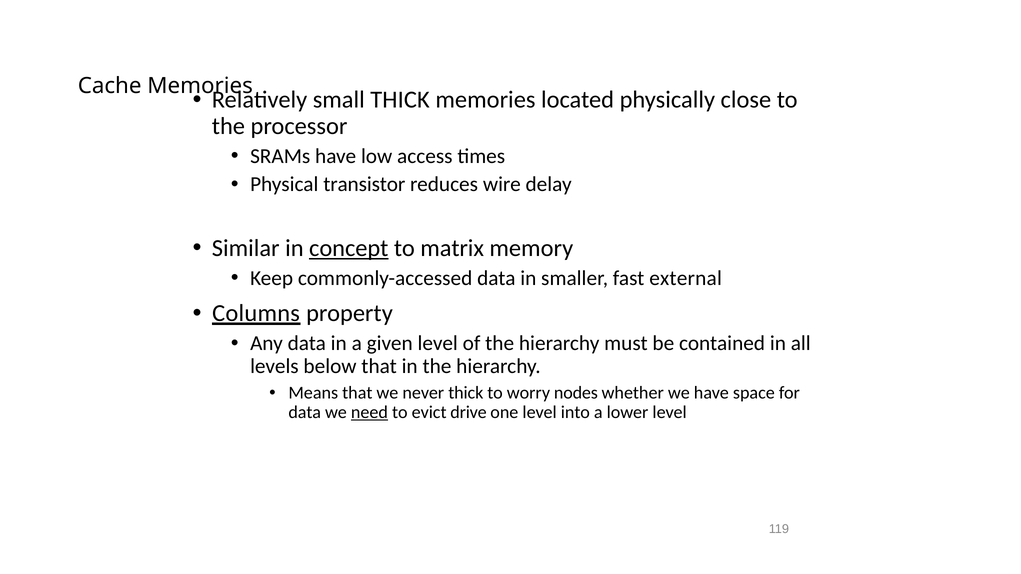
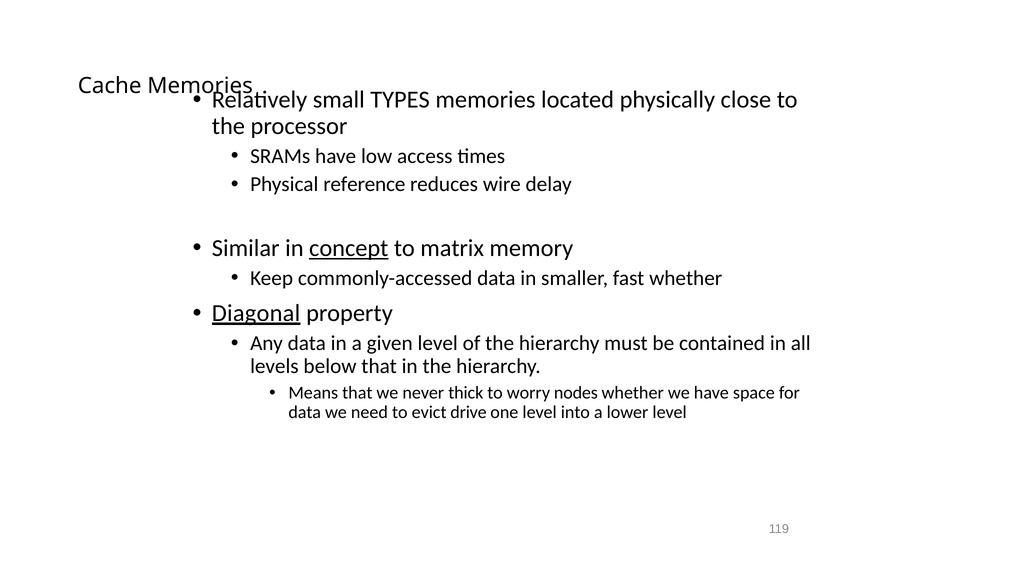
small THICK: THICK -> TYPES
transistor: transistor -> reference
fast external: external -> whether
Columns: Columns -> Diagonal
need underline: present -> none
